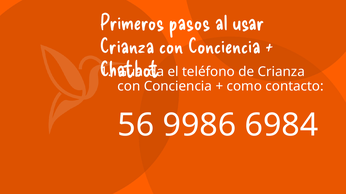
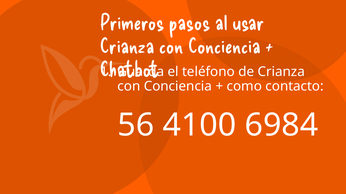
9986: 9986 -> 4100
